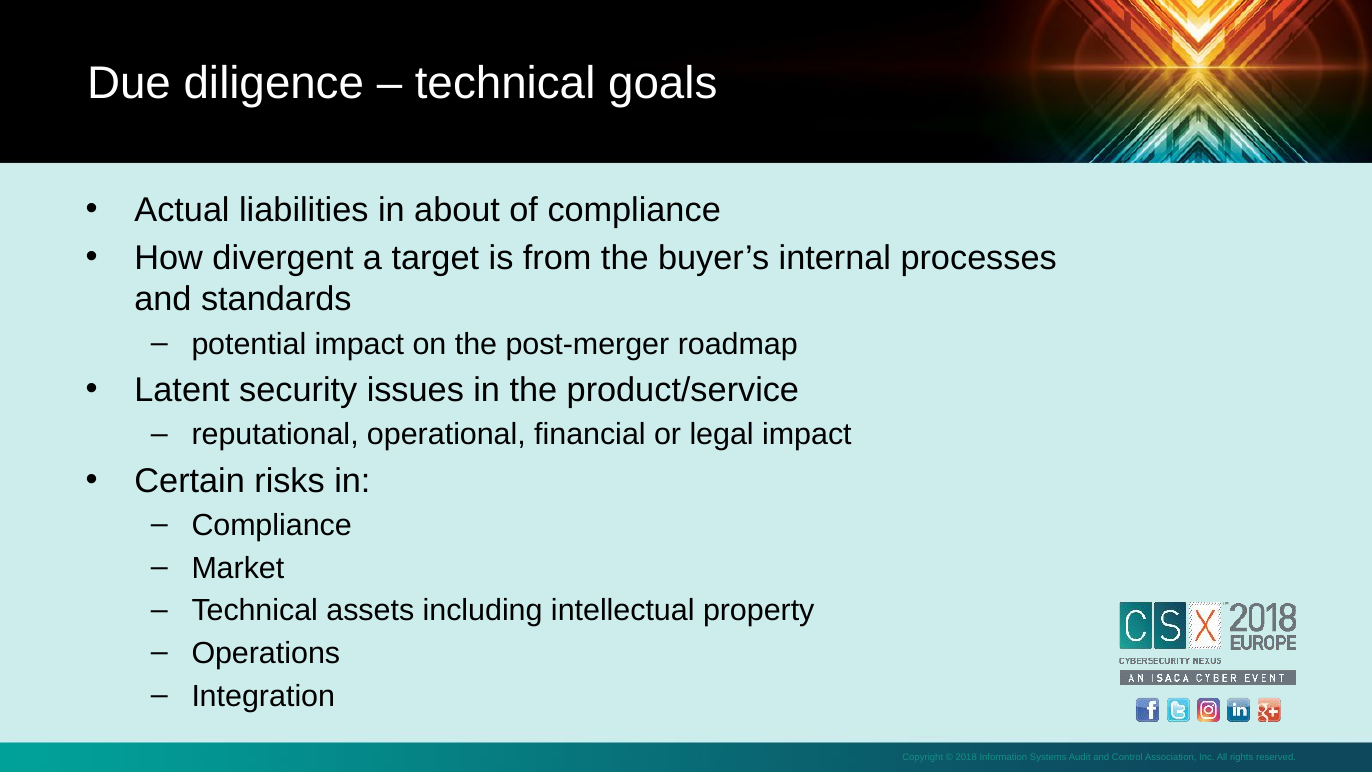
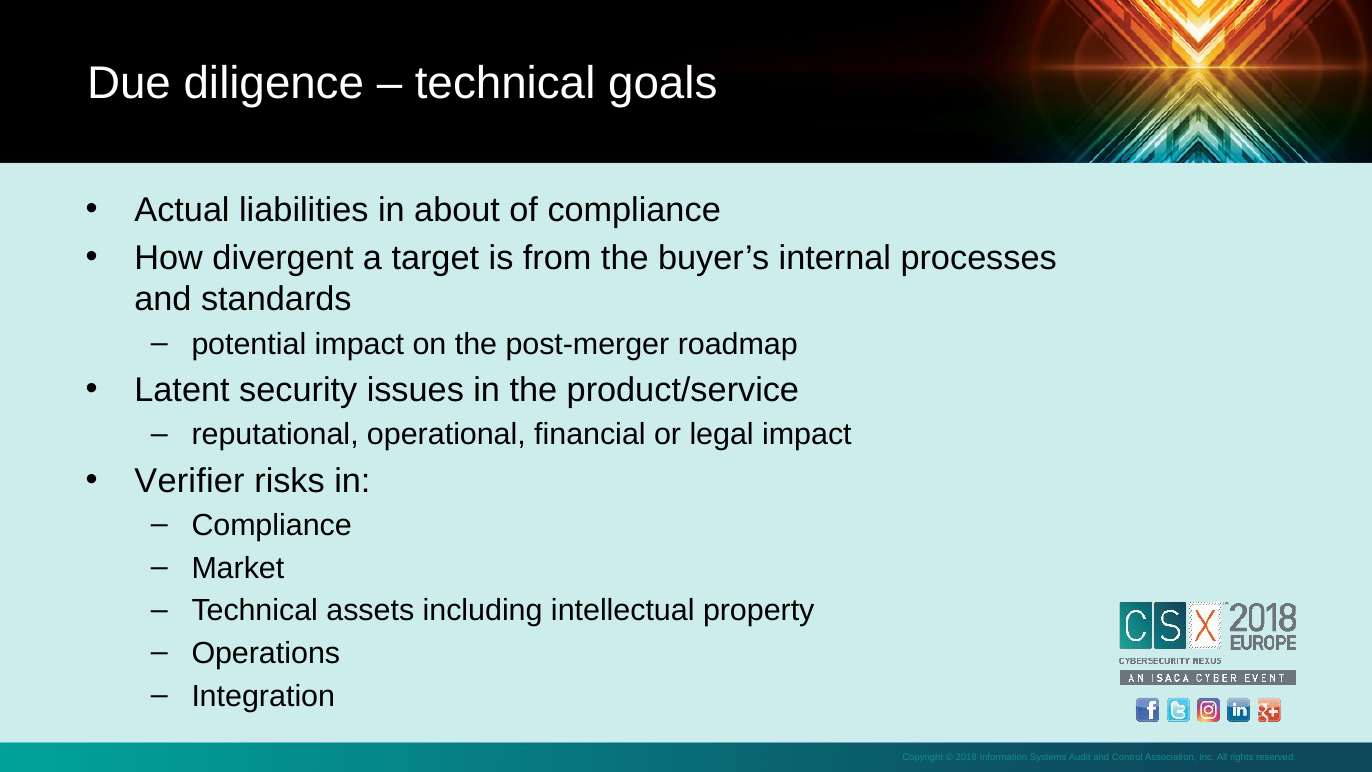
Certain: Certain -> Verifier
